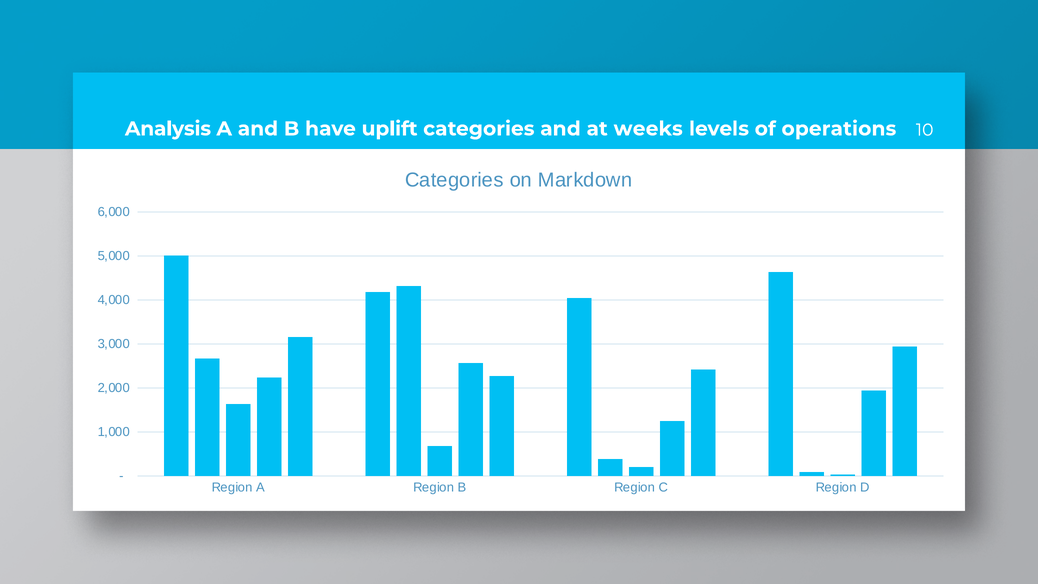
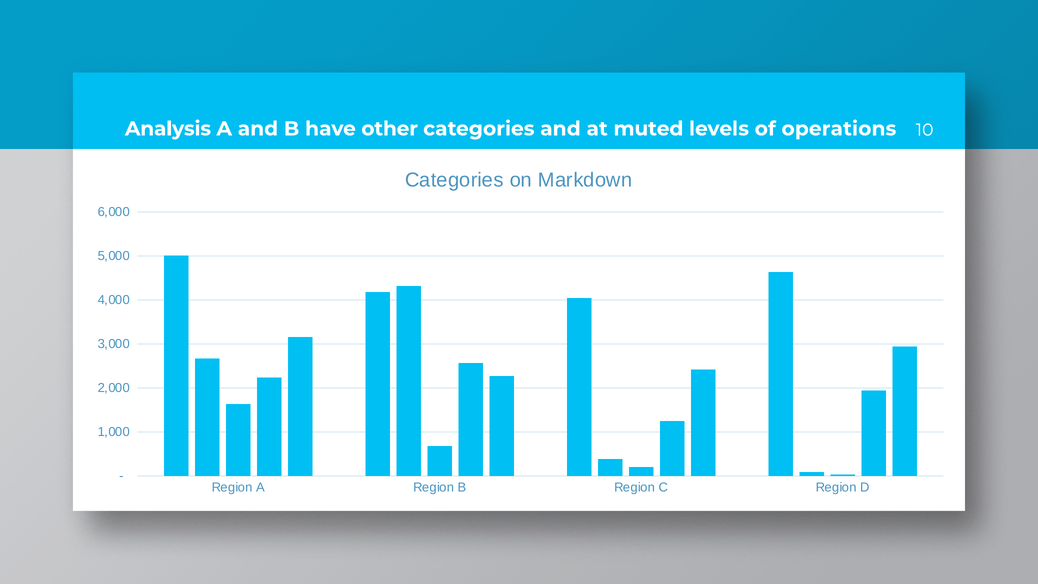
uplift: uplift -> other
weeks: weeks -> muted
